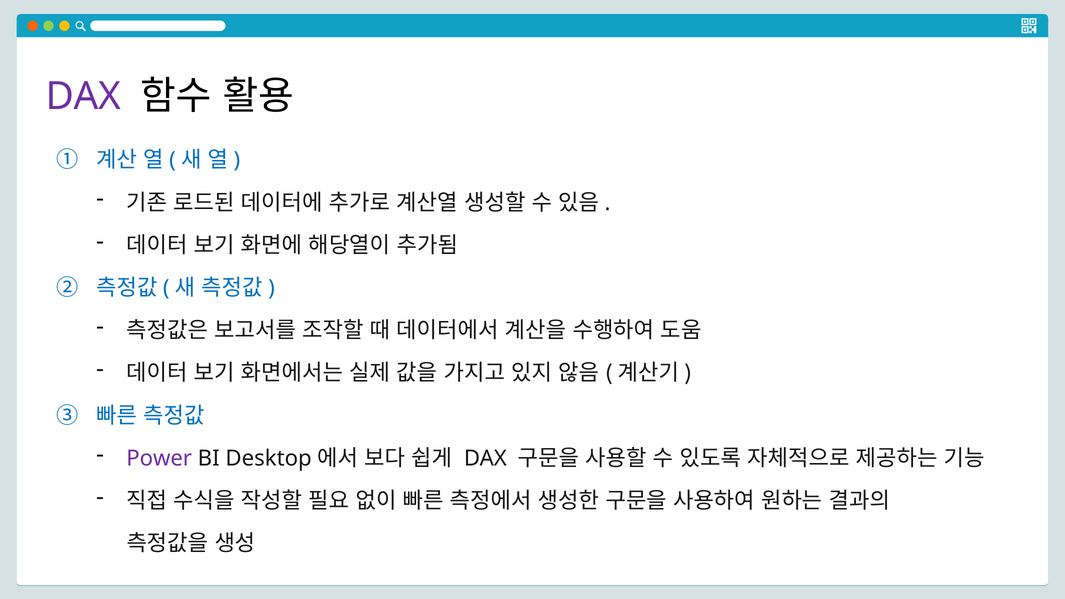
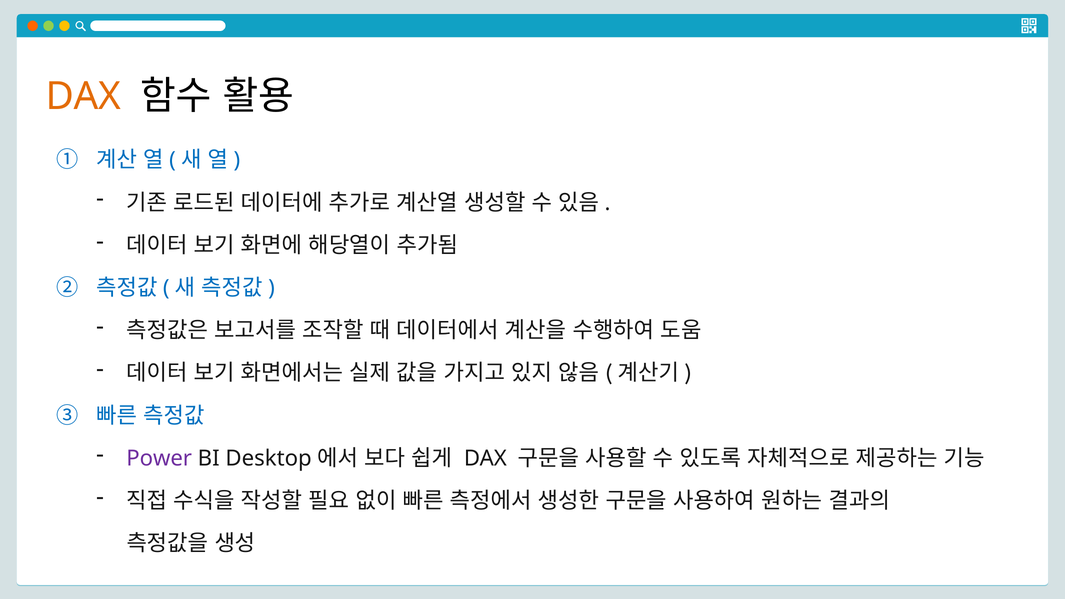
DAX at (83, 96) colour: purple -> orange
